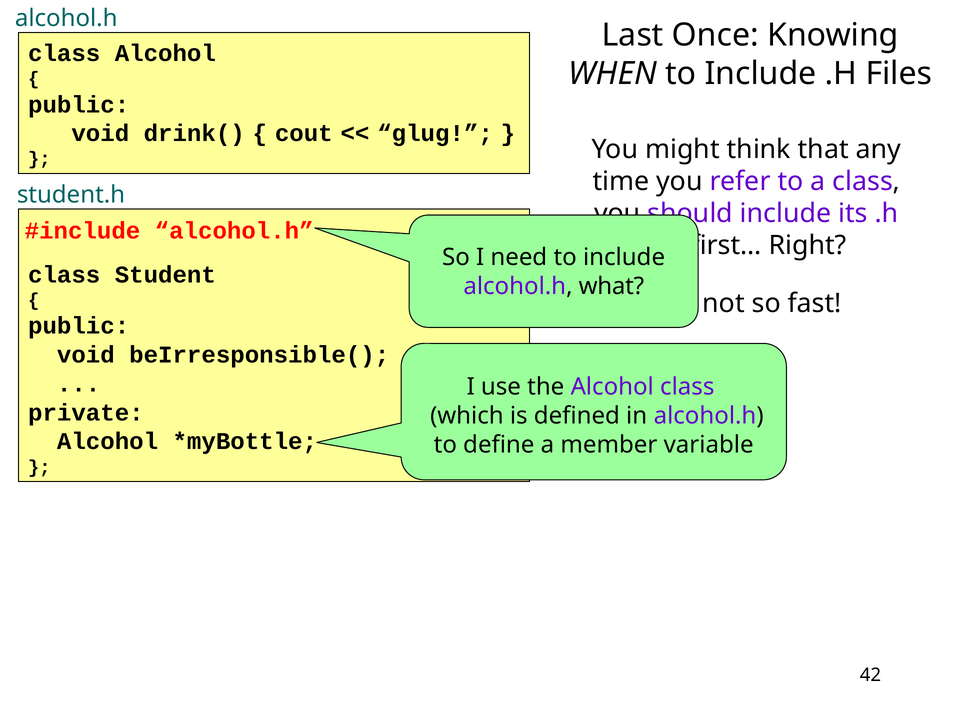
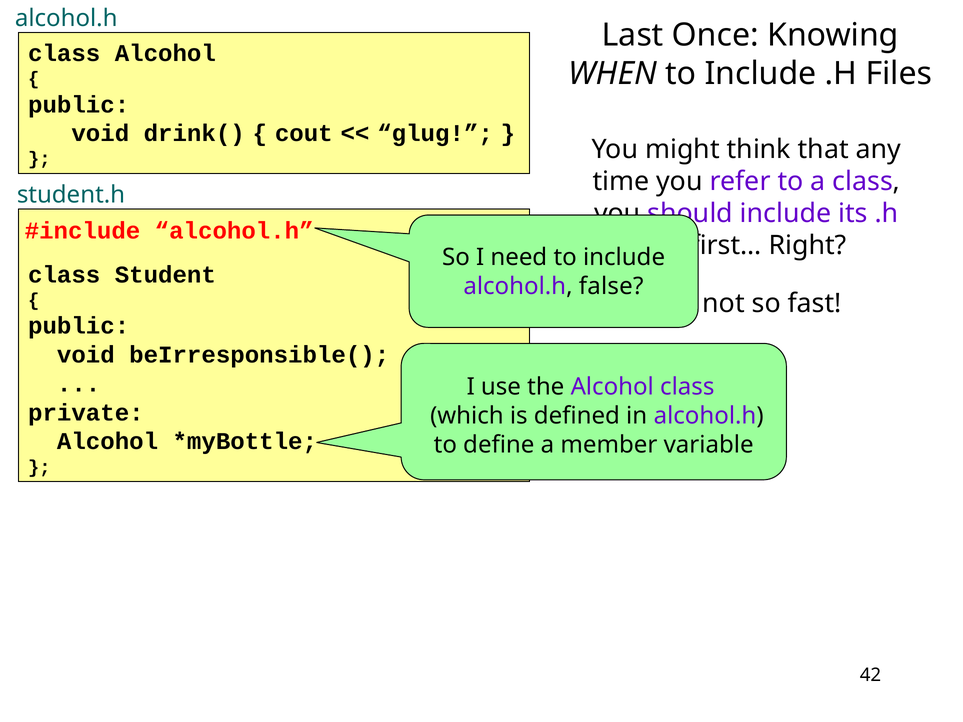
what: what -> false
